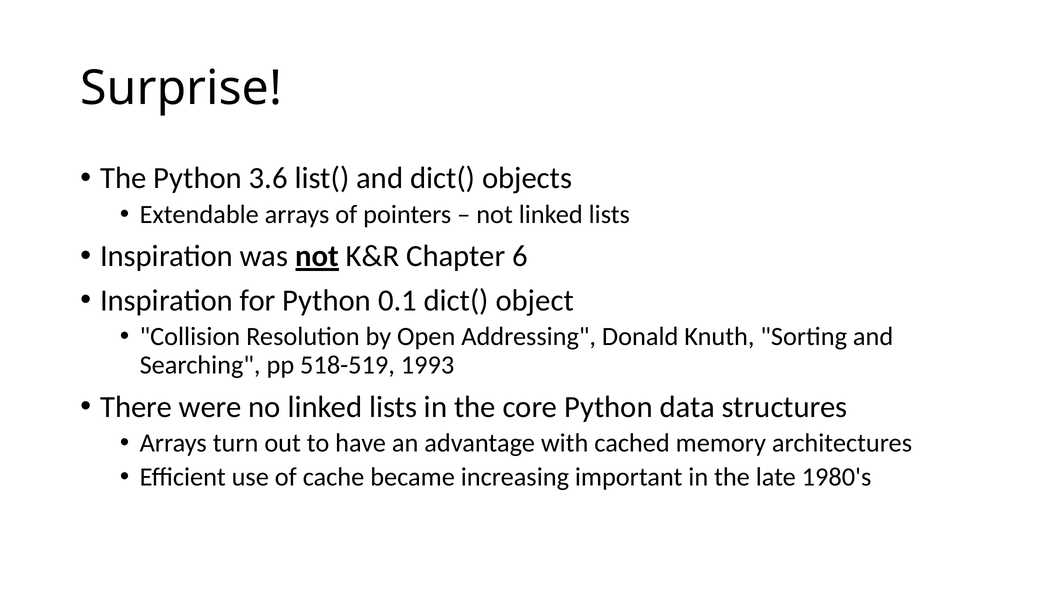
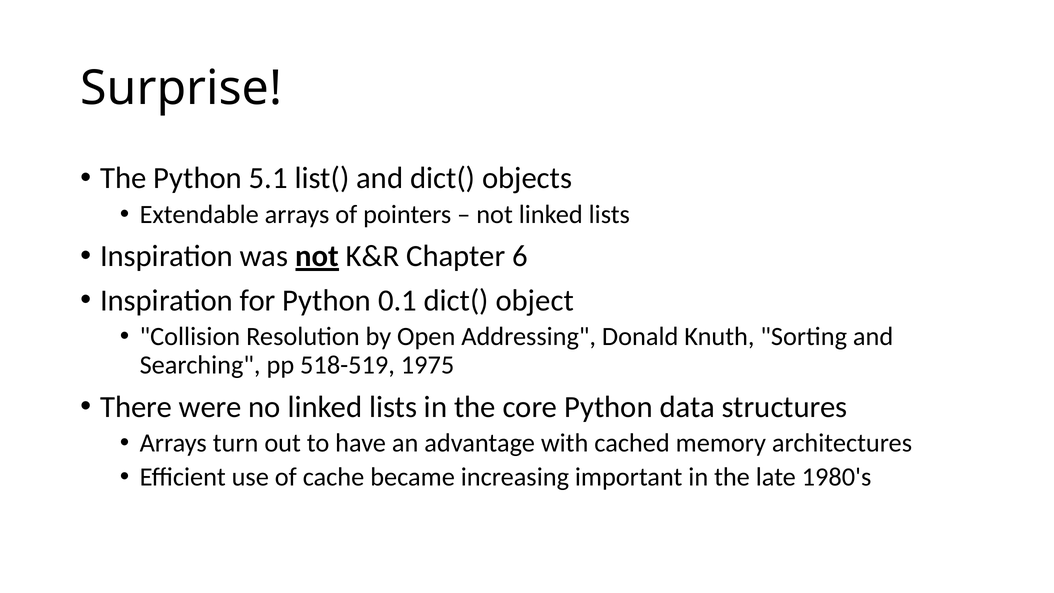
3.6: 3.6 -> 5.1
1993: 1993 -> 1975
